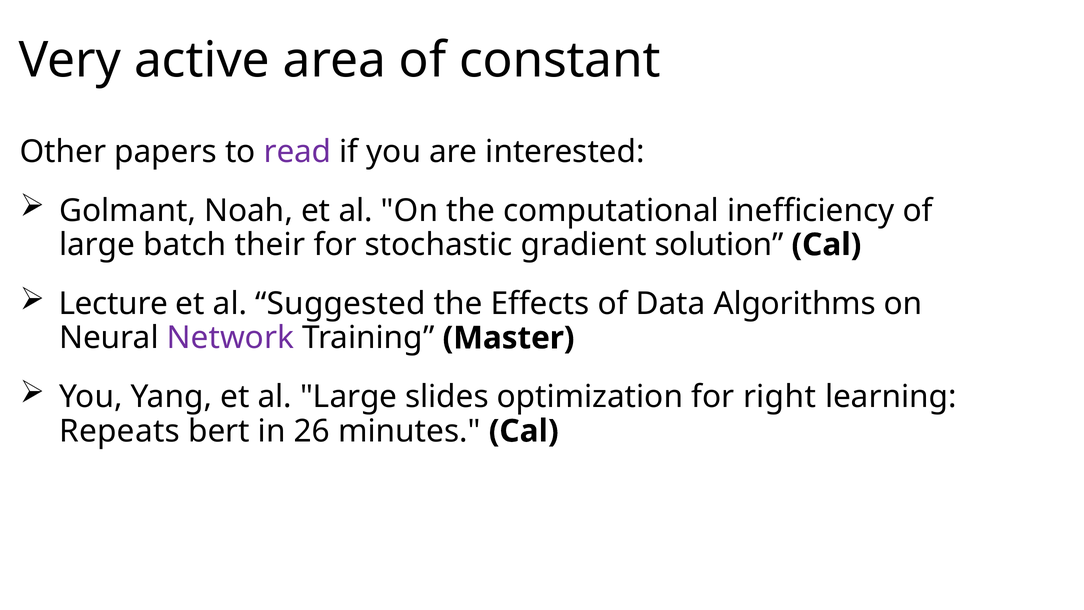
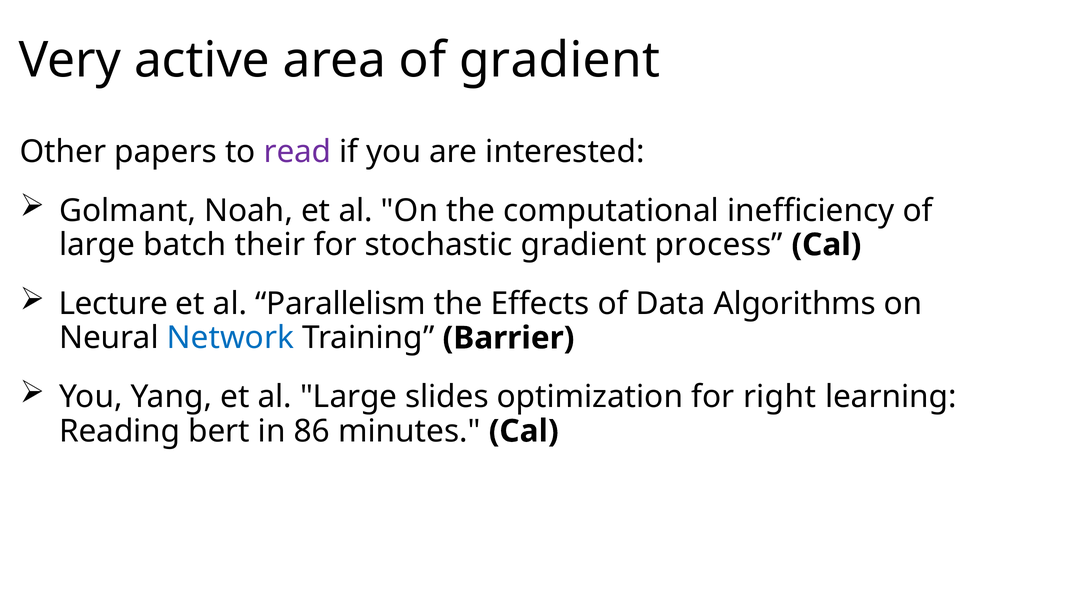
of constant: constant -> gradient
solution: solution -> process
Suggested: Suggested -> Parallelism
Network colour: purple -> blue
Master: Master -> Barrier
Repeats: Repeats -> Reading
26: 26 -> 86
